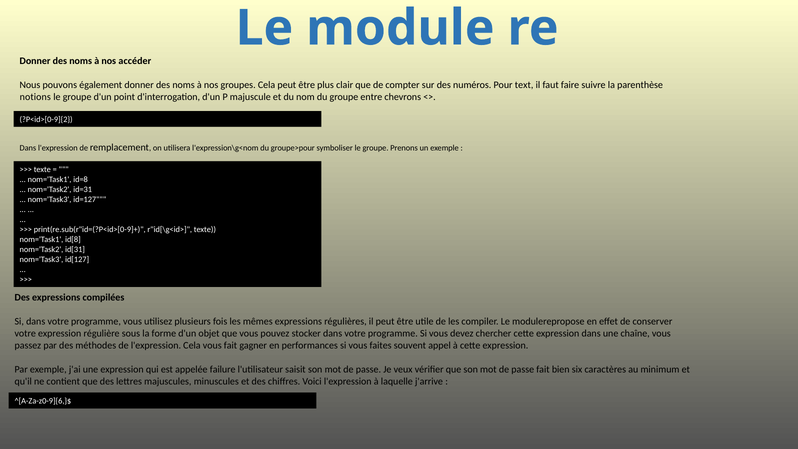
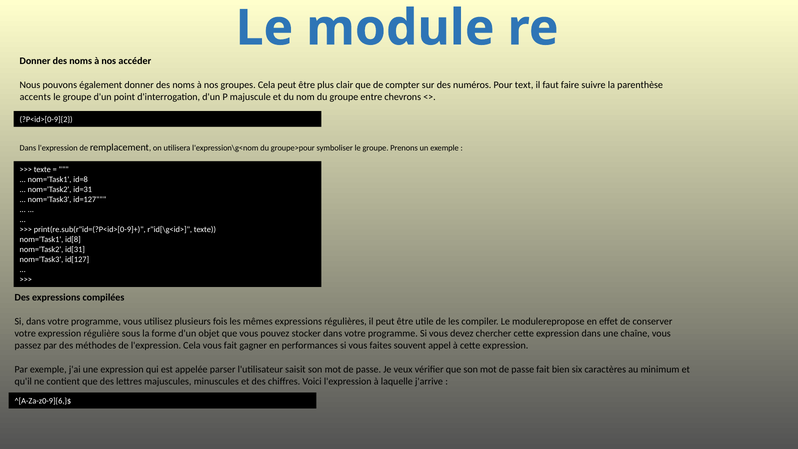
notions: notions -> accents
failure: failure -> parser
